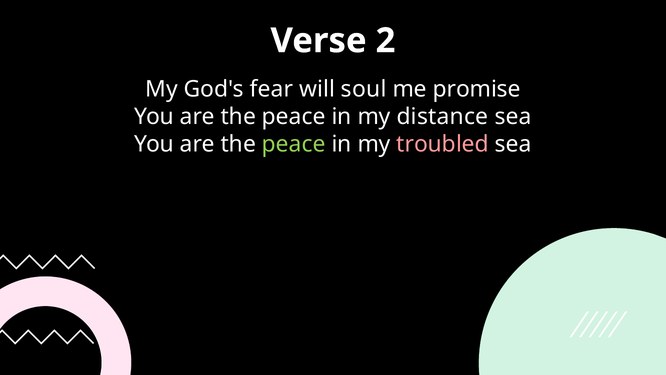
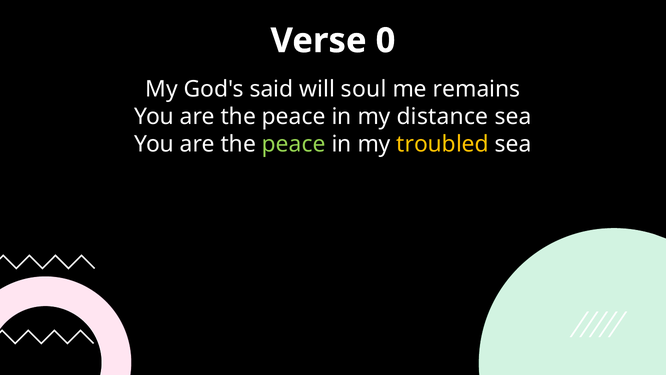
2: 2 -> 0
fear: fear -> said
promise: promise -> remains
troubled colour: pink -> yellow
